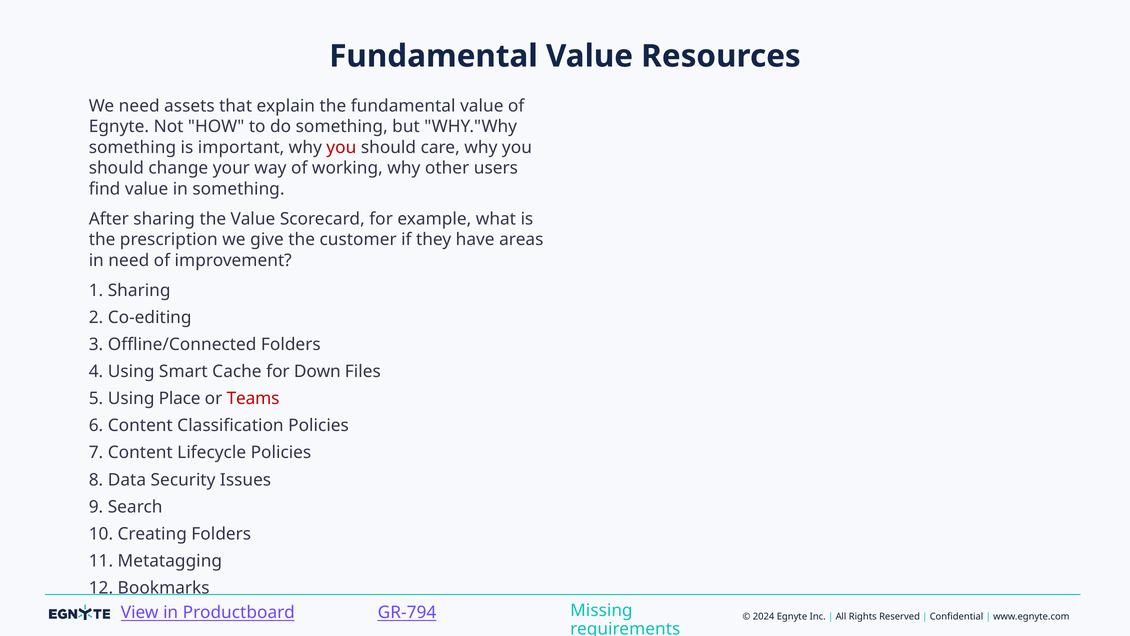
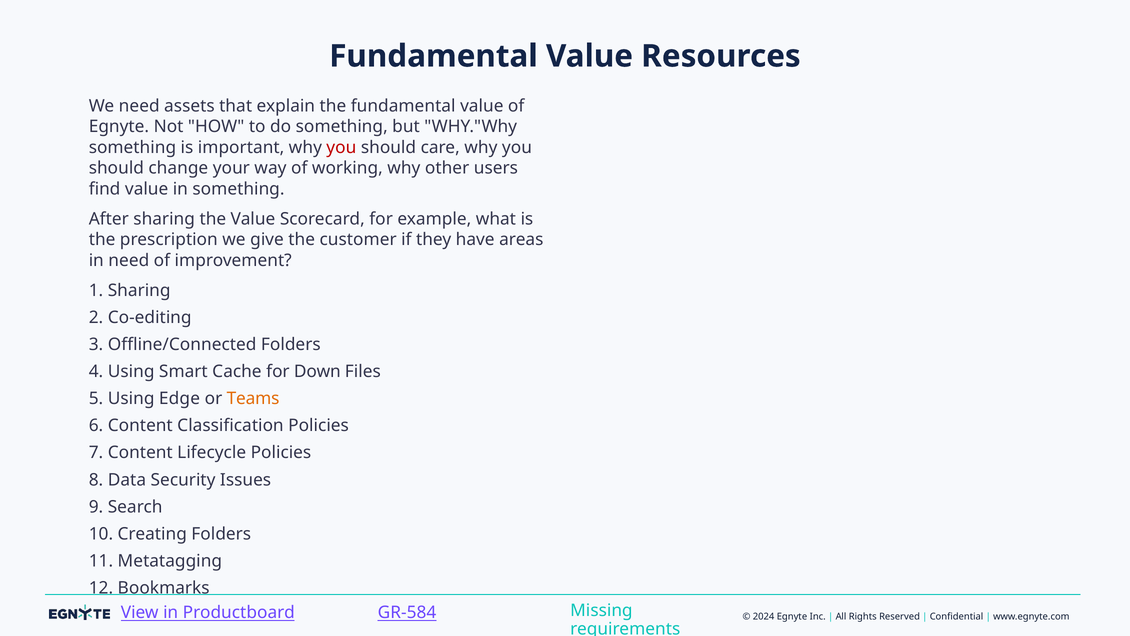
Place: Place -> Edge
Teams colour: red -> orange
GR-794: GR-794 -> GR-584
